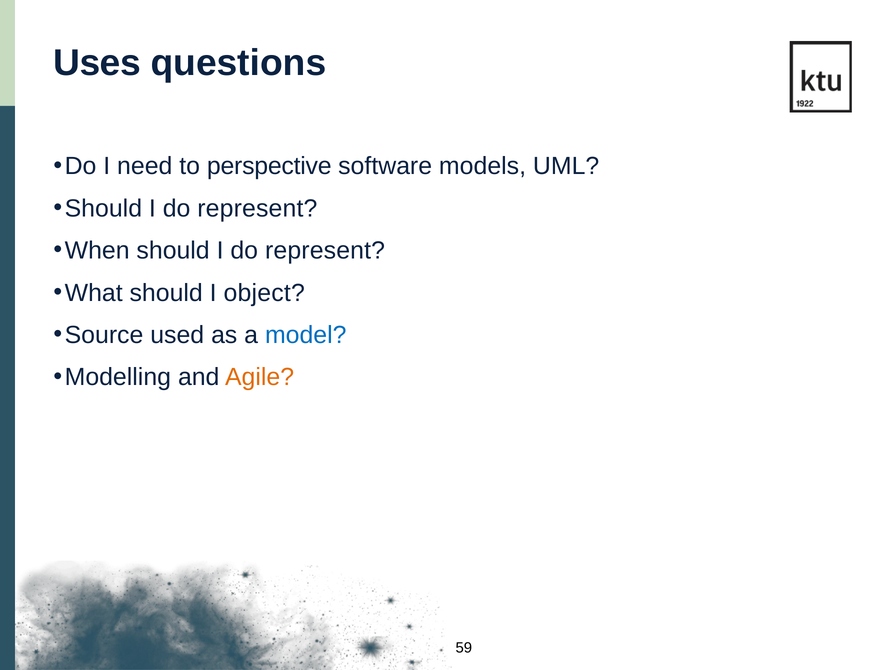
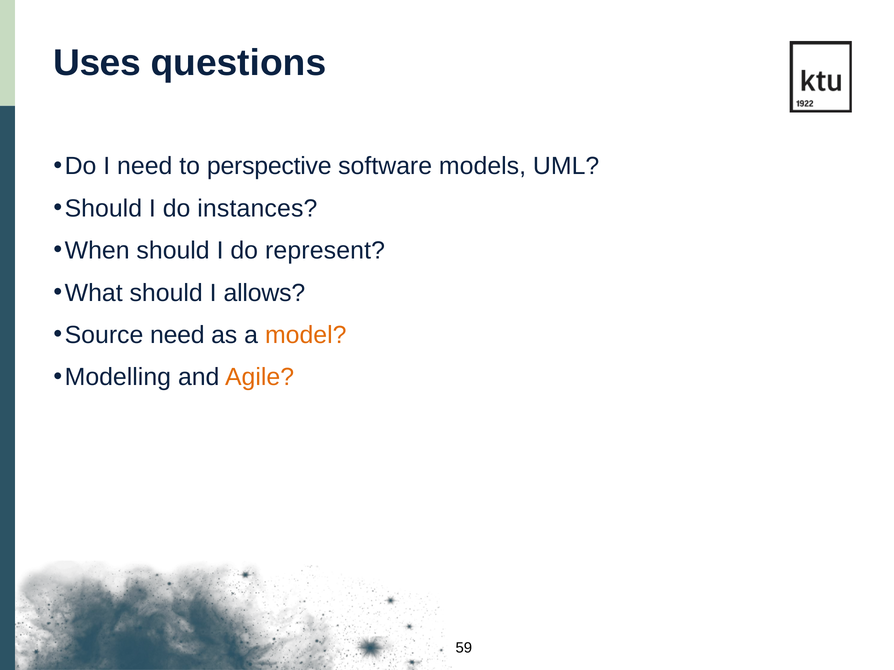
represent at (257, 209): represent -> instances
object: object -> allows
Source used: used -> need
model colour: blue -> orange
